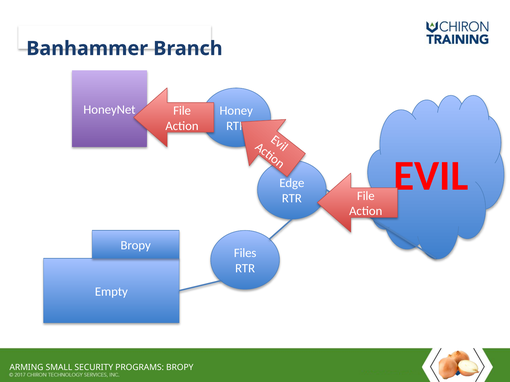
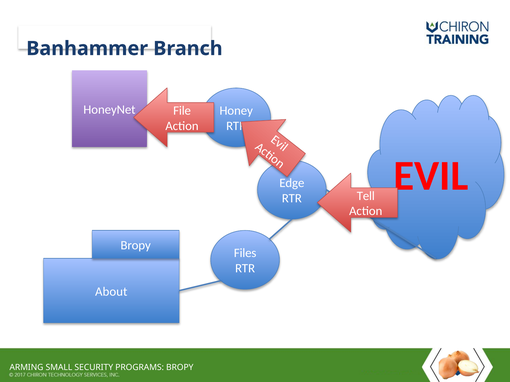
File at (366, 196): File -> Tell
Empty: Empty -> About
